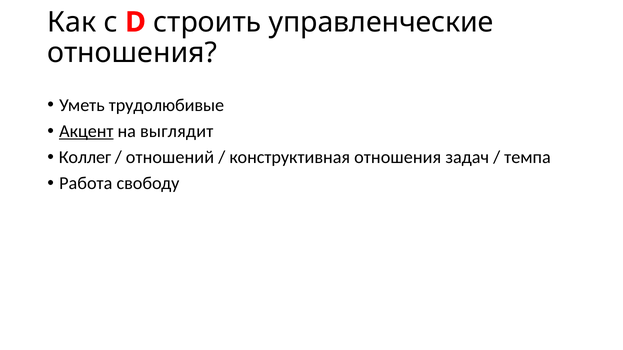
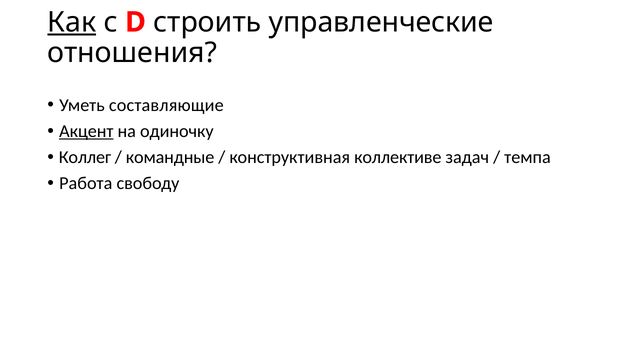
Как underline: none -> present
трудолюбивые: трудолюбивые -> составляющие
выглядит: выглядит -> одиночку
отношений: отношений -> командные
конструктивная отношения: отношения -> коллективе
